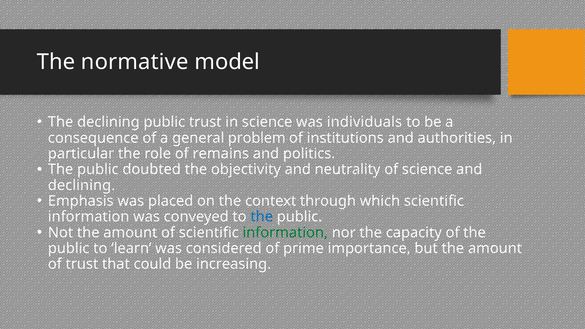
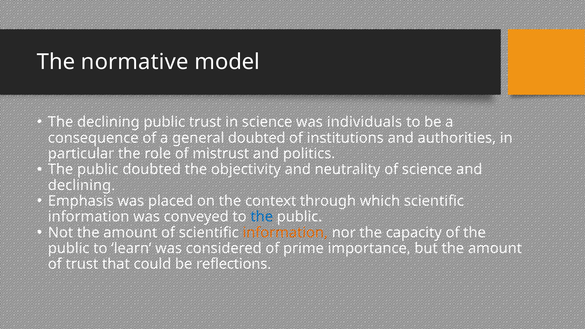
general problem: problem -> doubted
remains: remains -> mistrust
information at (285, 233) colour: green -> orange
increasing: increasing -> reflections
